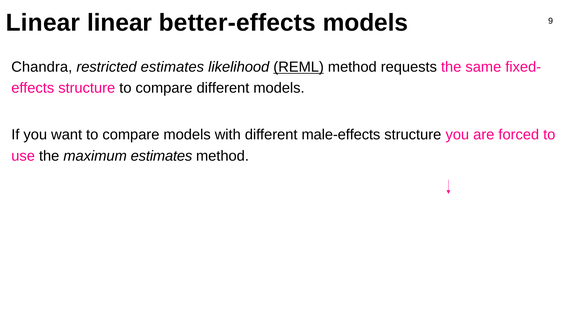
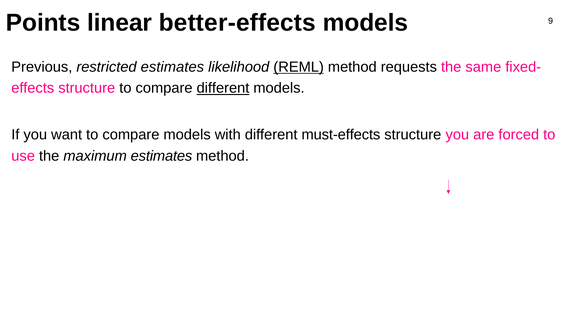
Linear at (43, 23): Linear -> Points
Chandra: Chandra -> Previous
different at (223, 88) underline: none -> present
male-effects: male-effects -> must-effects
